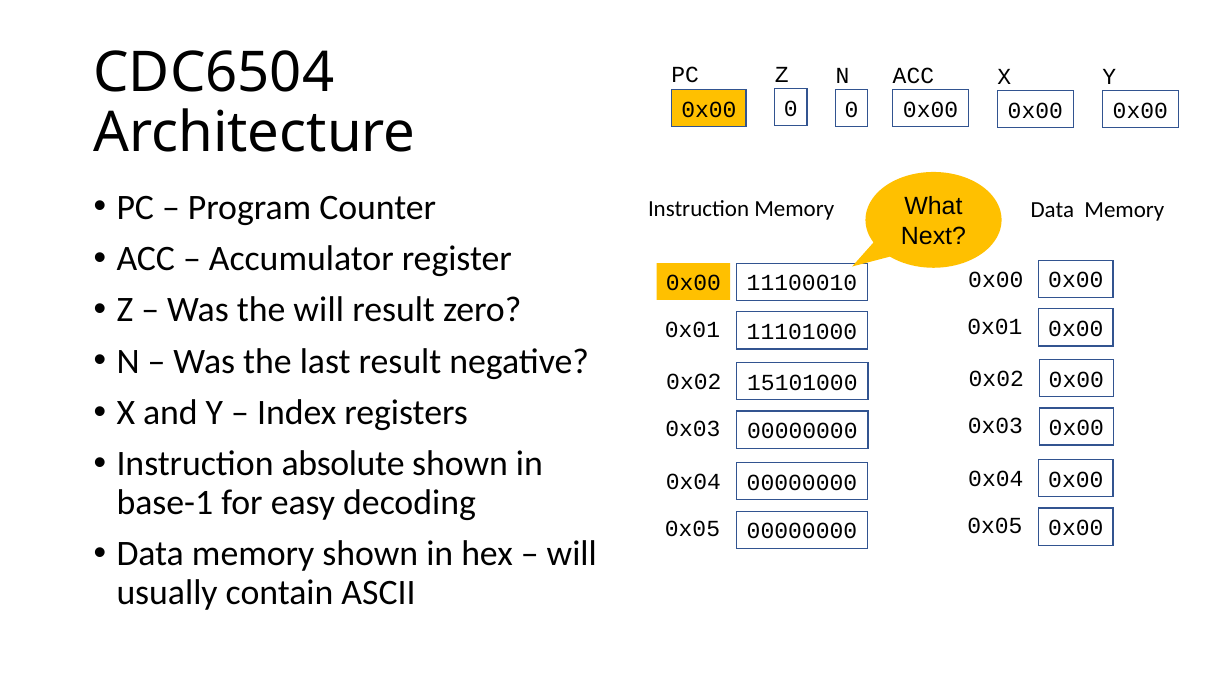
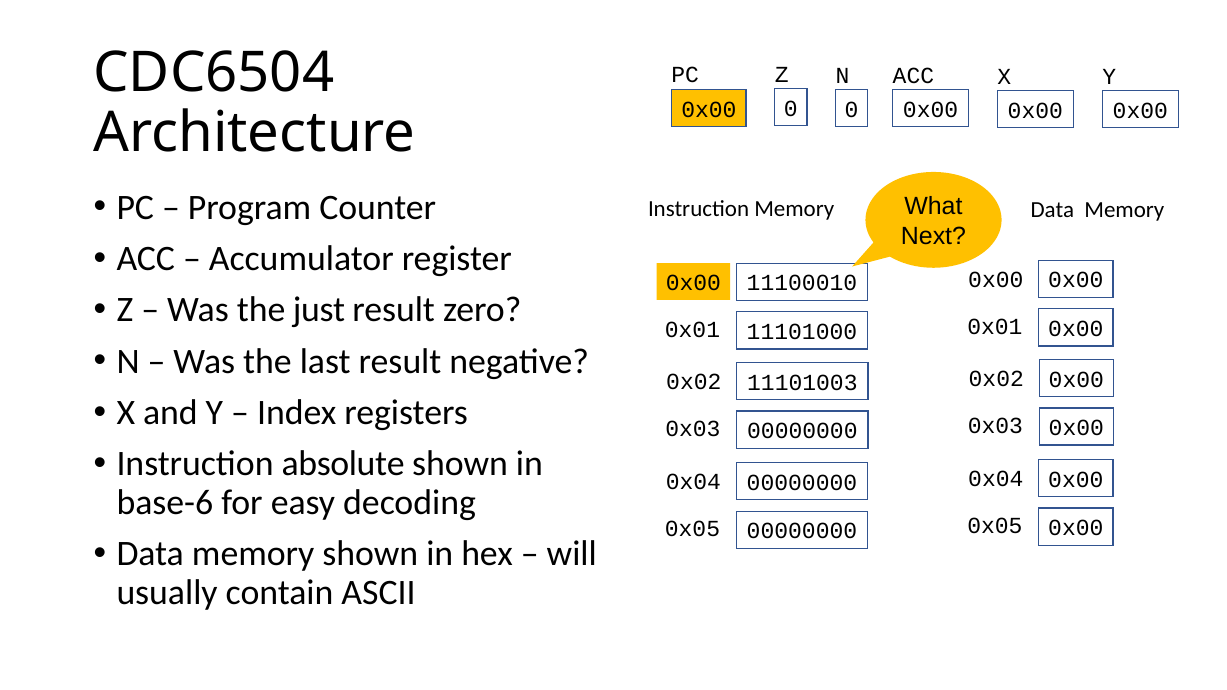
the will: will -> just
15101000: 15101000 -> 11101003
base-1: base-1 -> base-6
